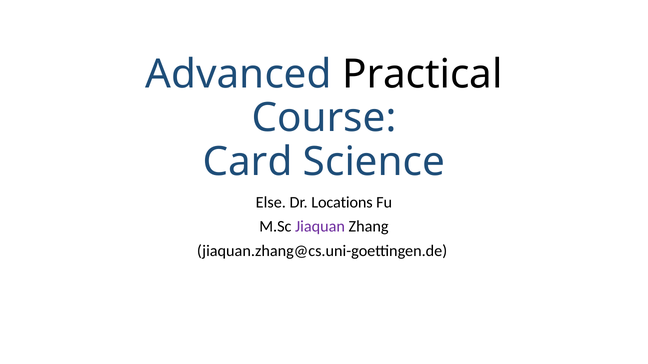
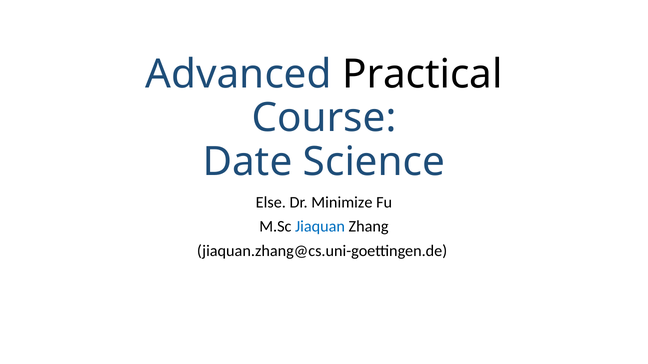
Card: Card -> Date
Locations: Locations -> Minimize
Jiaquan colour: purple -> blue
